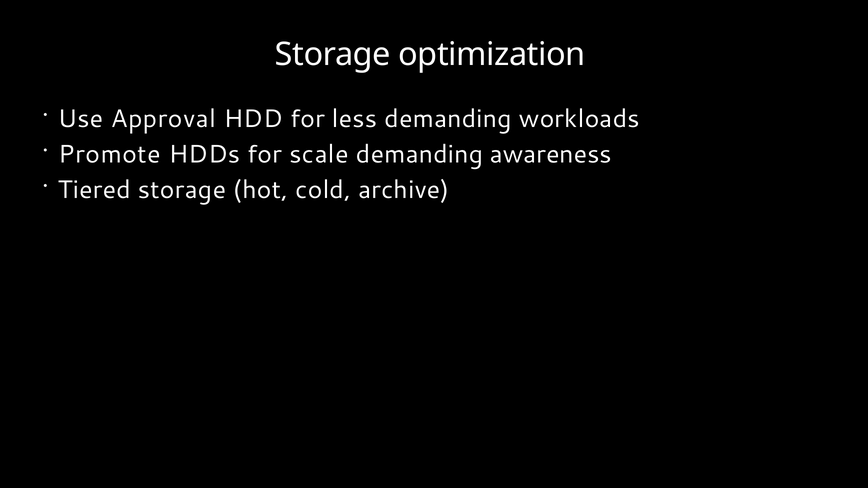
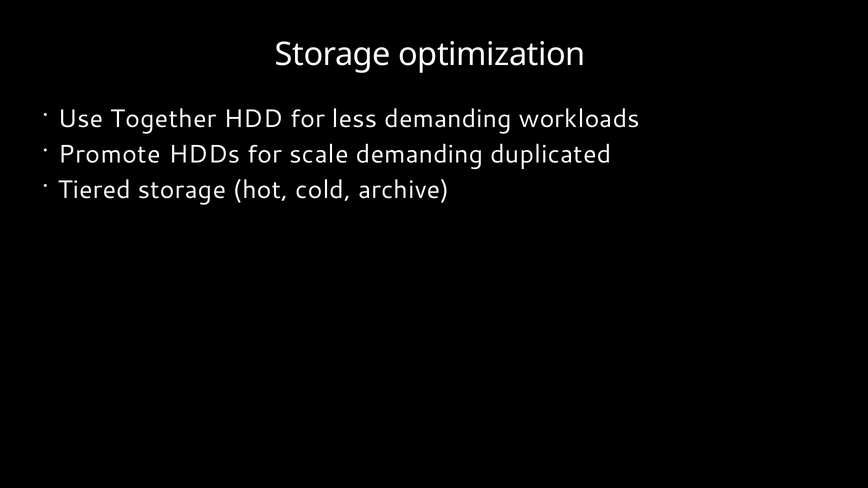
Approval: Approval -> Together
awareness: awareness -> duplicated
